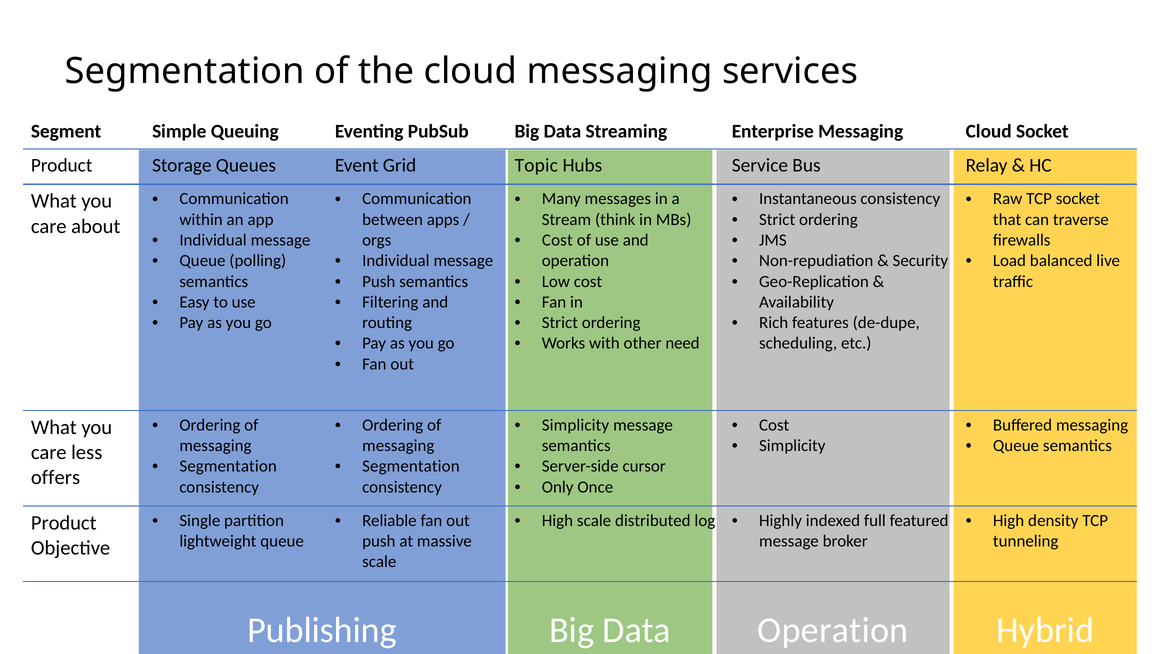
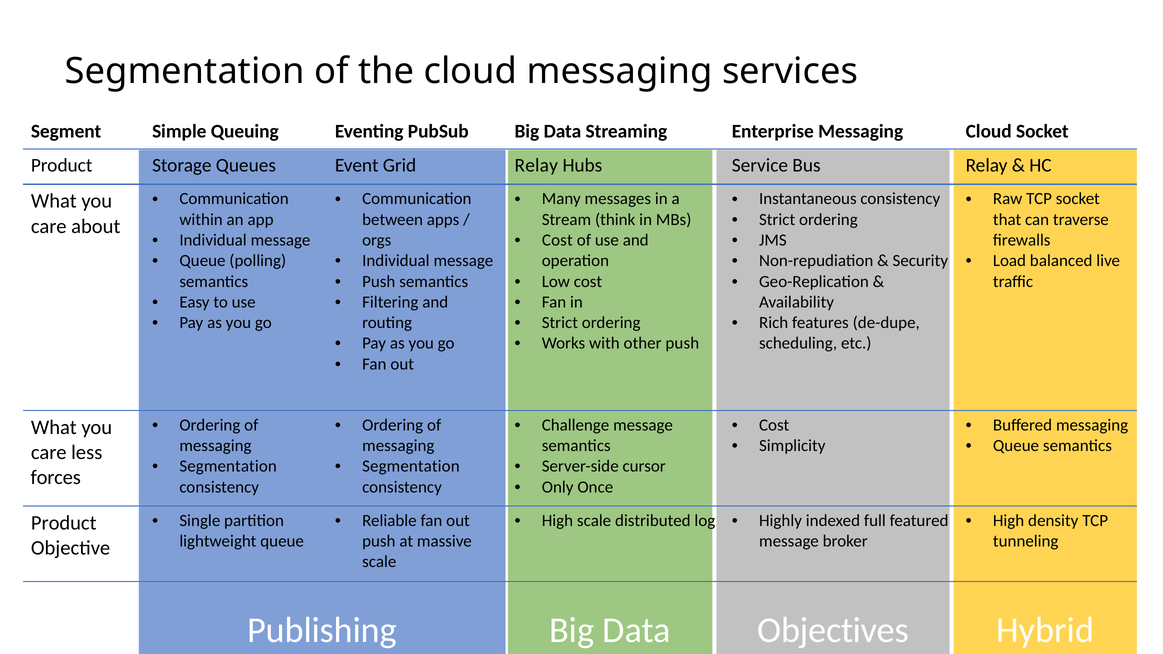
Grid Topic: Topic -> Relay
other need: need -> push
Simplicity at (575, 425): Simplicity -> Challenge
offers: offers -> forces
Data Operation: Operation -> Objectives
